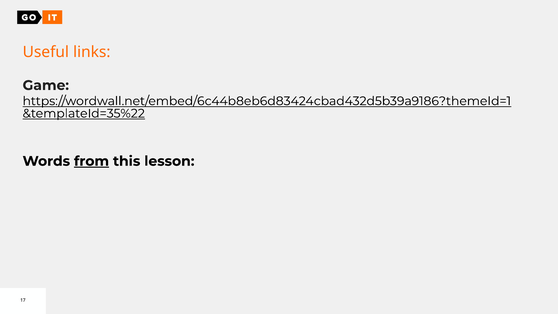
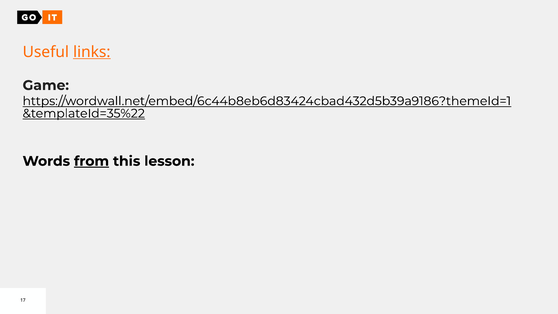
links underline: none -> present
